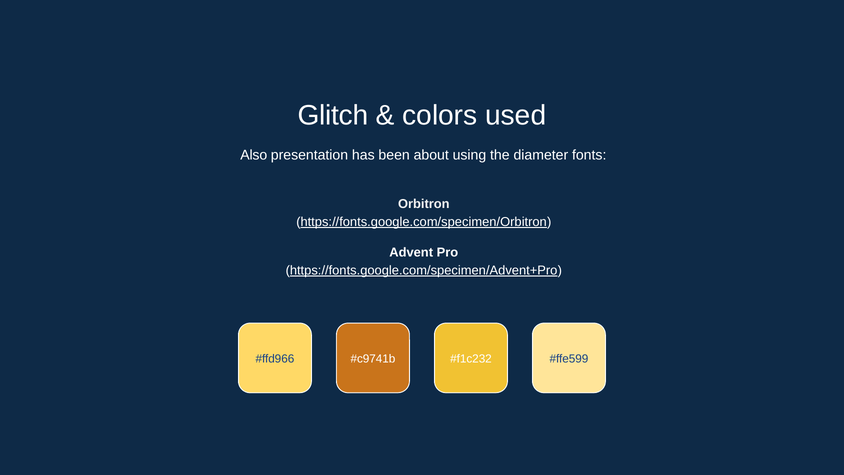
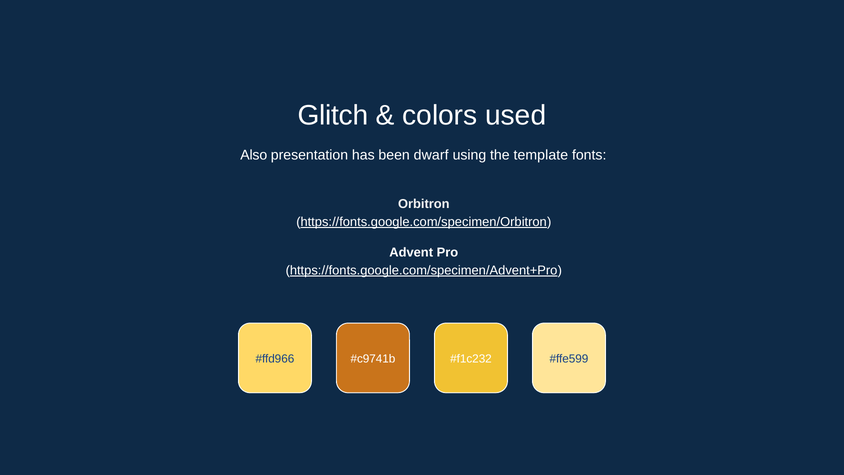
about: about -> dwarf
diameter: diameter -> template
